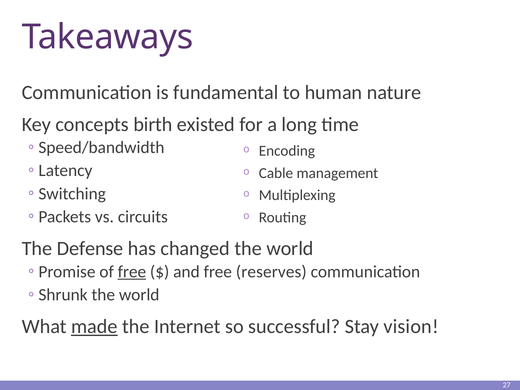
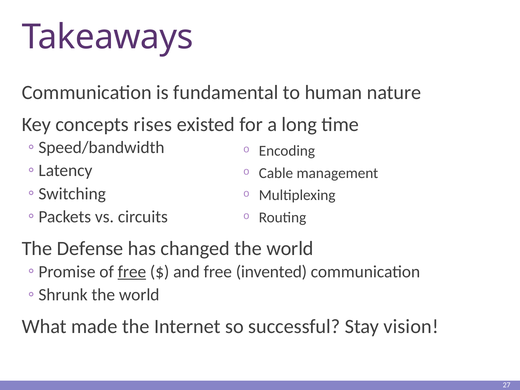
birth: birth -> rises
reserves: reserves -> invented
made underline: present -> none
